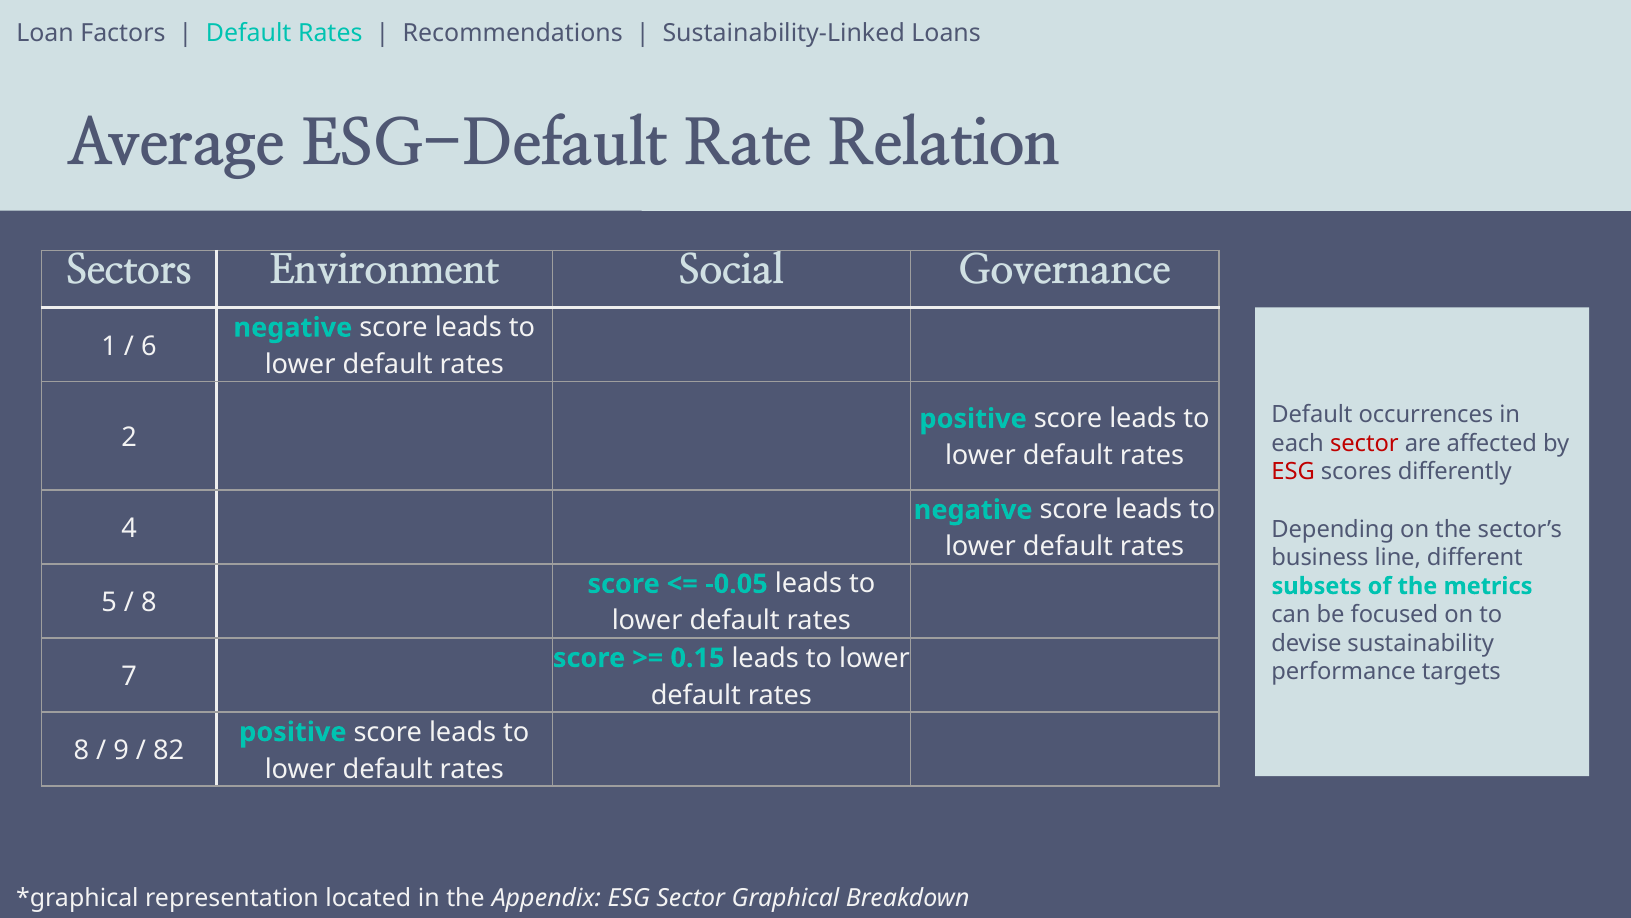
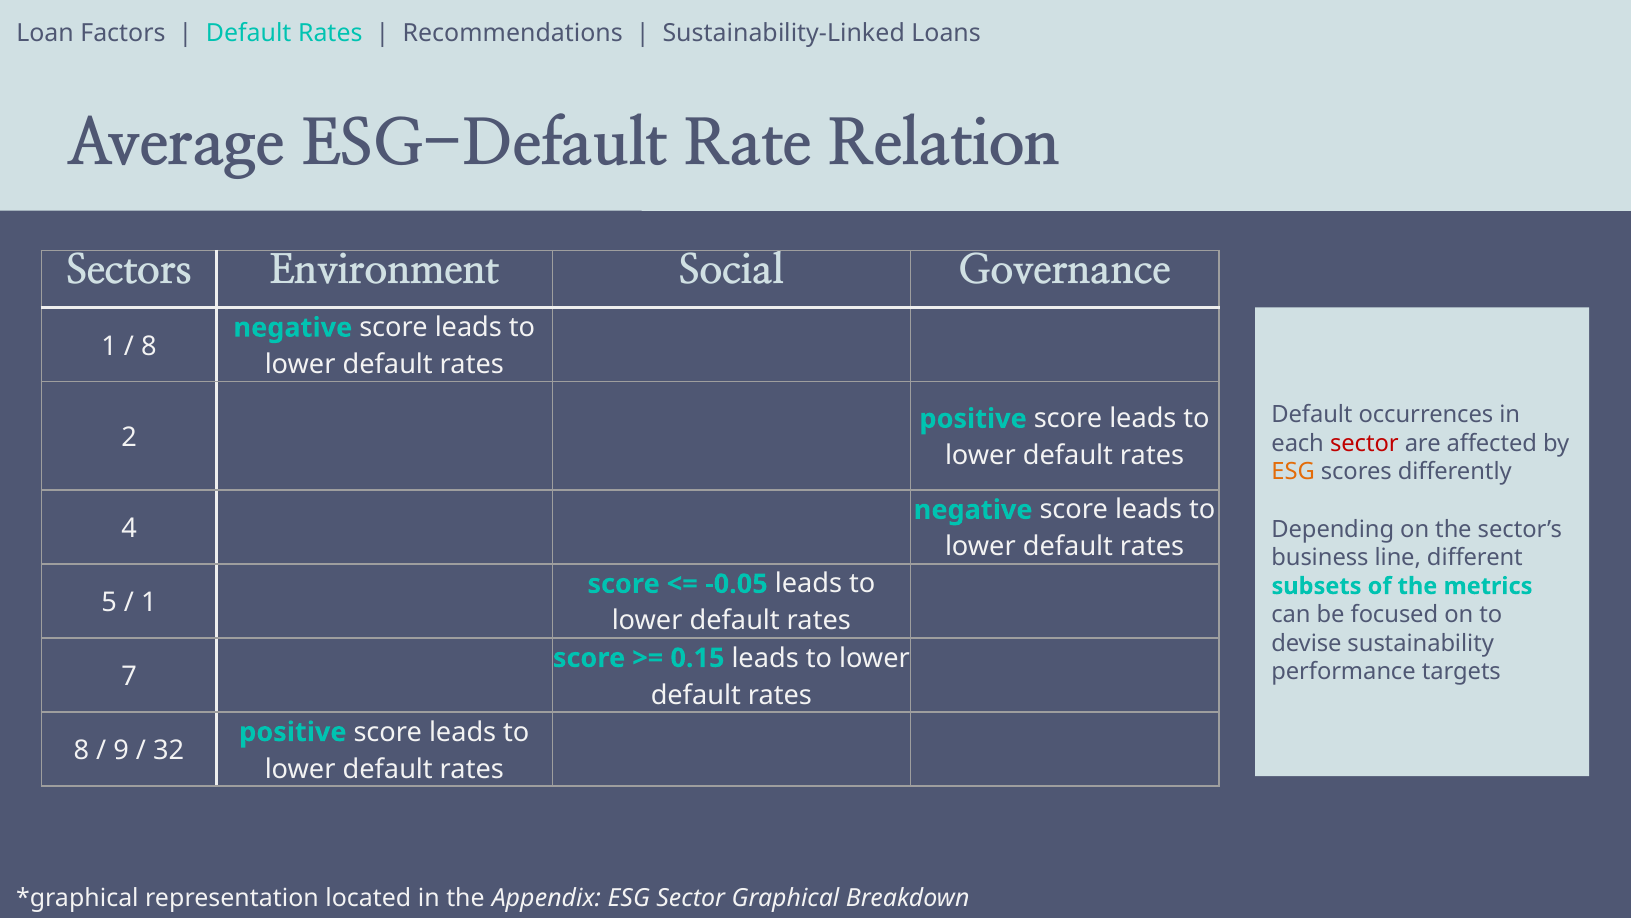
6 at (149, 346): 6 -> 8
ESG at (1293, 472) colour: red -> orange
8 at (149, 602): 8 -> 1
82: 82 -> 32
